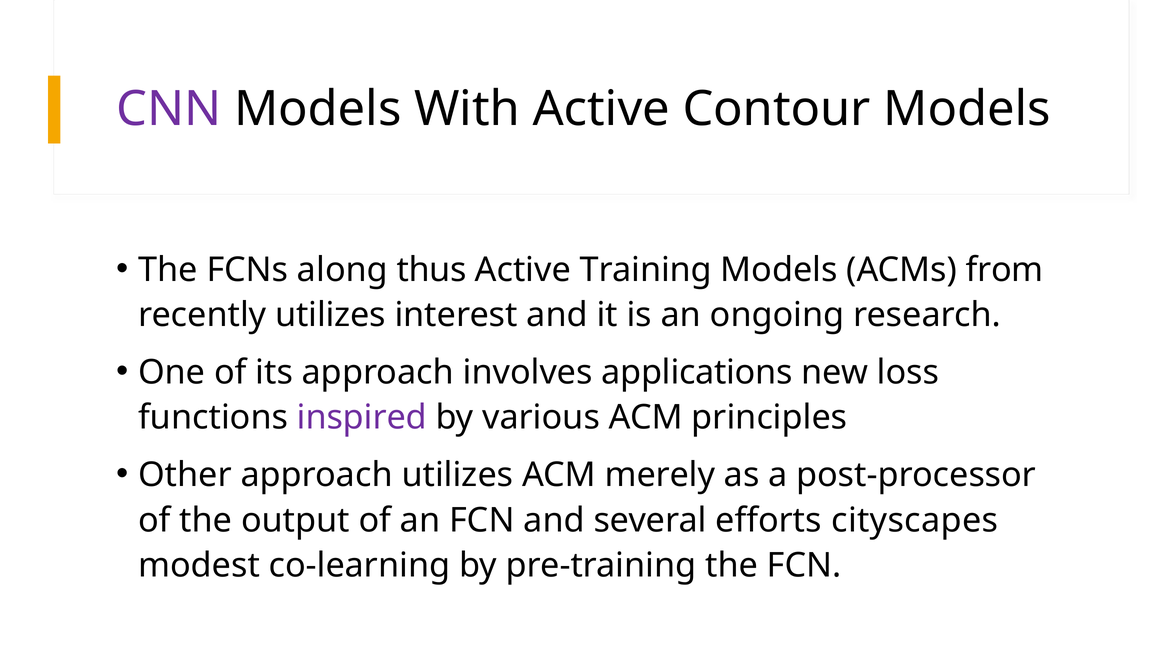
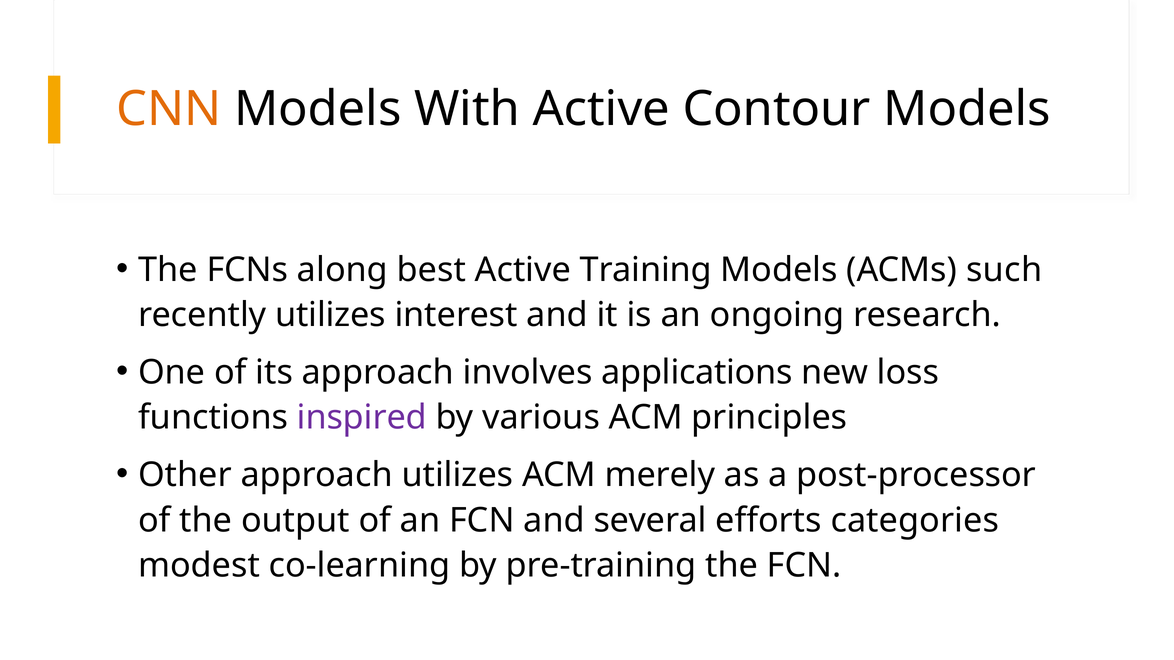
CNN colour: purple -> orange
thus: thus -> best
from: from -> such
cityscapes: cityscapes -> categories
